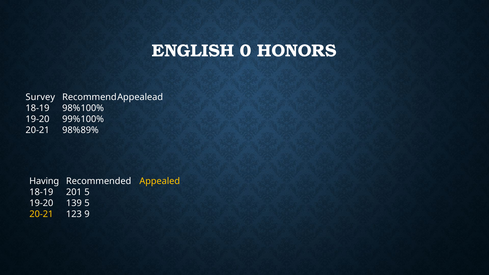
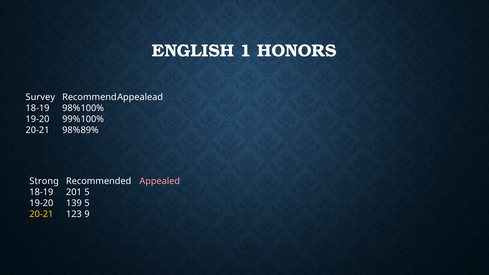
0: 0 -> 1
Having: Having -> Strong
Appealed colour: yellow -> pink
